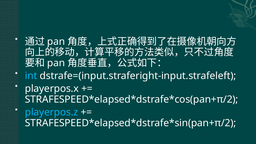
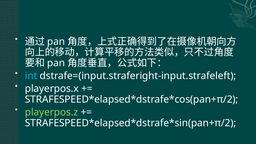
playerpos.z colour: light blue -> light green
